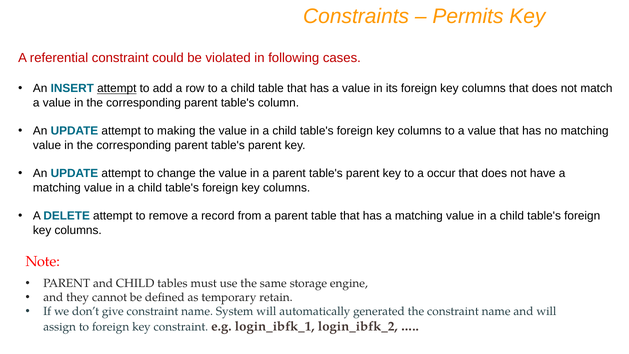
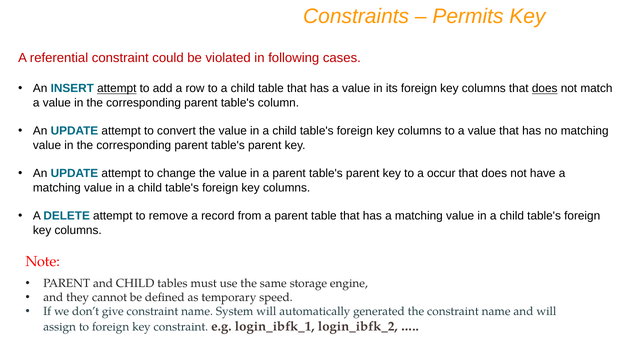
does at (545, 89) underline: none -> present
making: making -> convert
retain: retain -> speed
